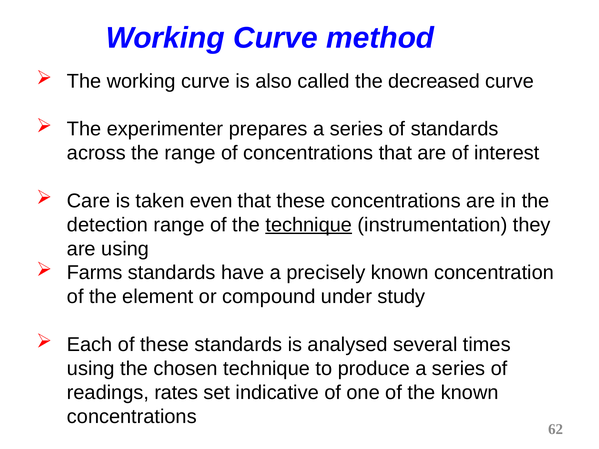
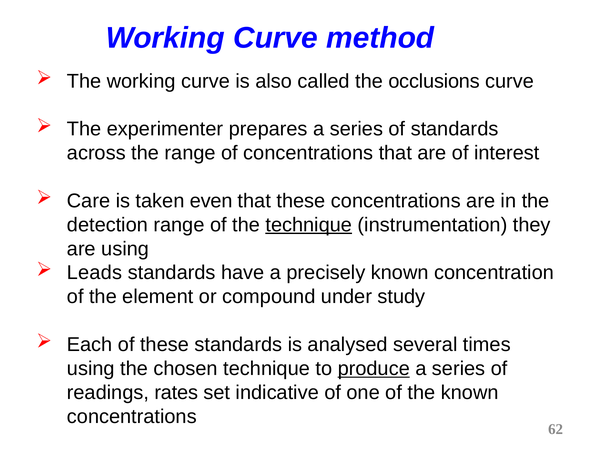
decreased: decreased -> occlusions
Farms: Farms -> Leads
produce underline: none -> present
